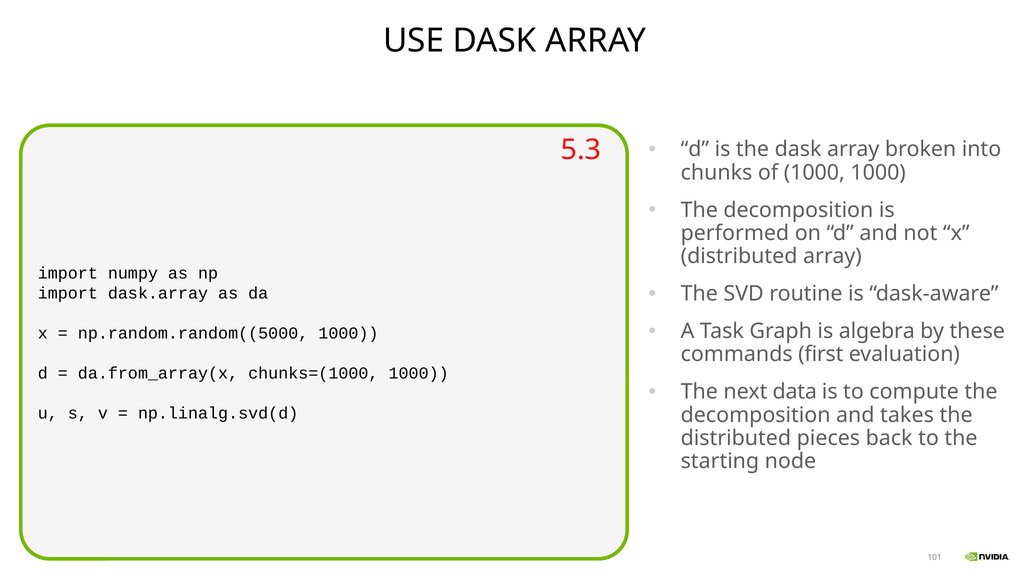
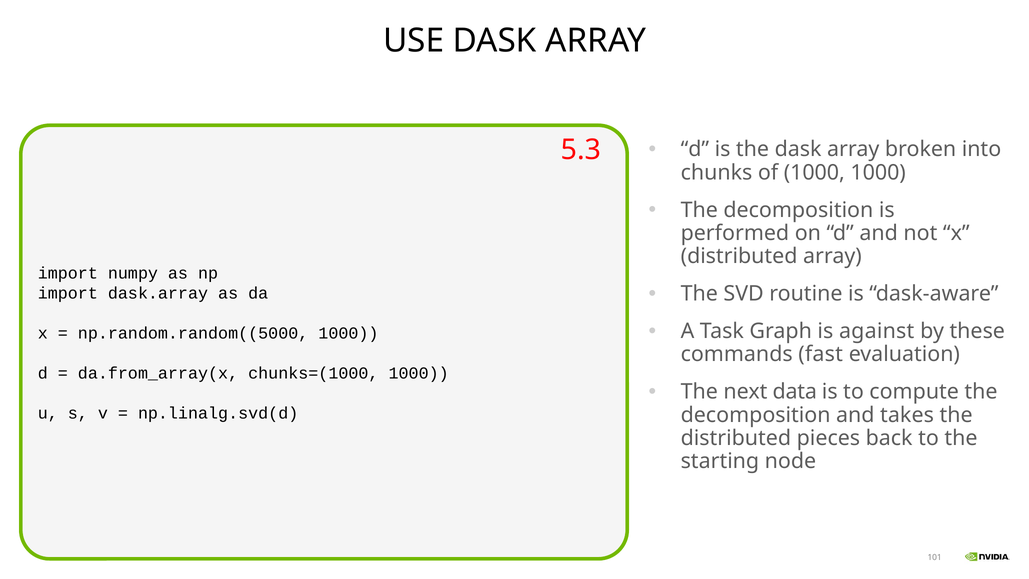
algebra: algebra -> against
first: first -> fast
